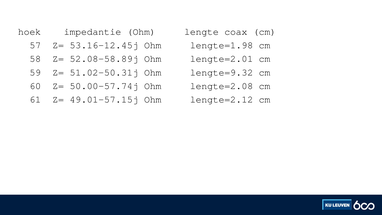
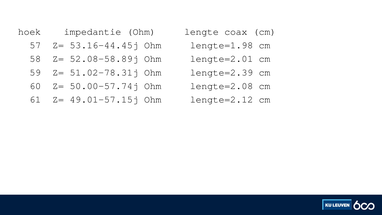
53.16-12.45j: 53.16-12.45j -> 53.16-44.45j
51.02-50.31j: 51.02-50.31j -> 51.02-78.31j
lengte=9.32: lengte=9.32 -> lengte=2.39
